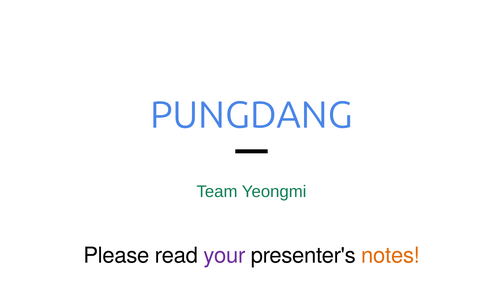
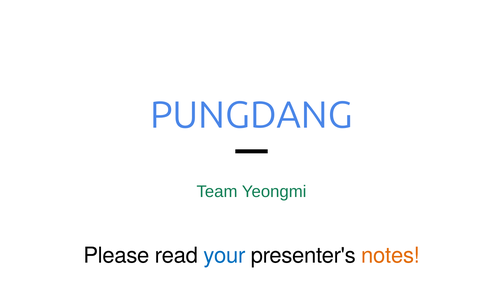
your colour: purple -> blue
